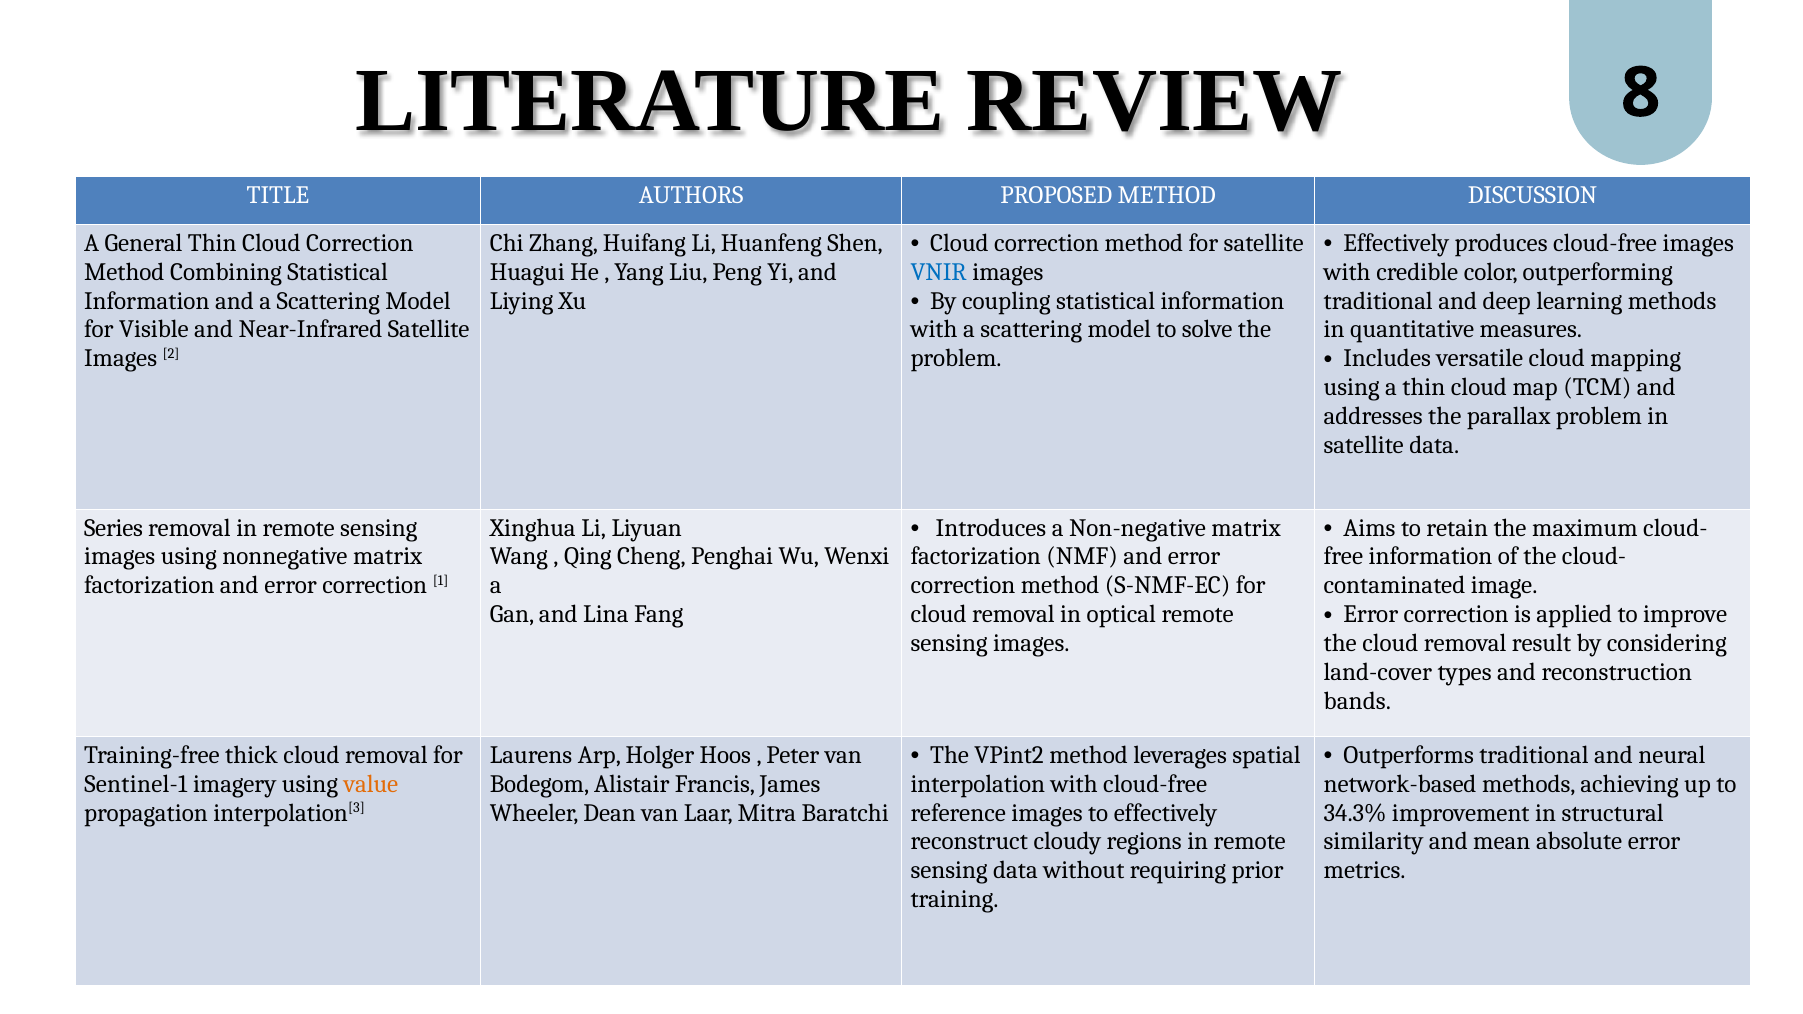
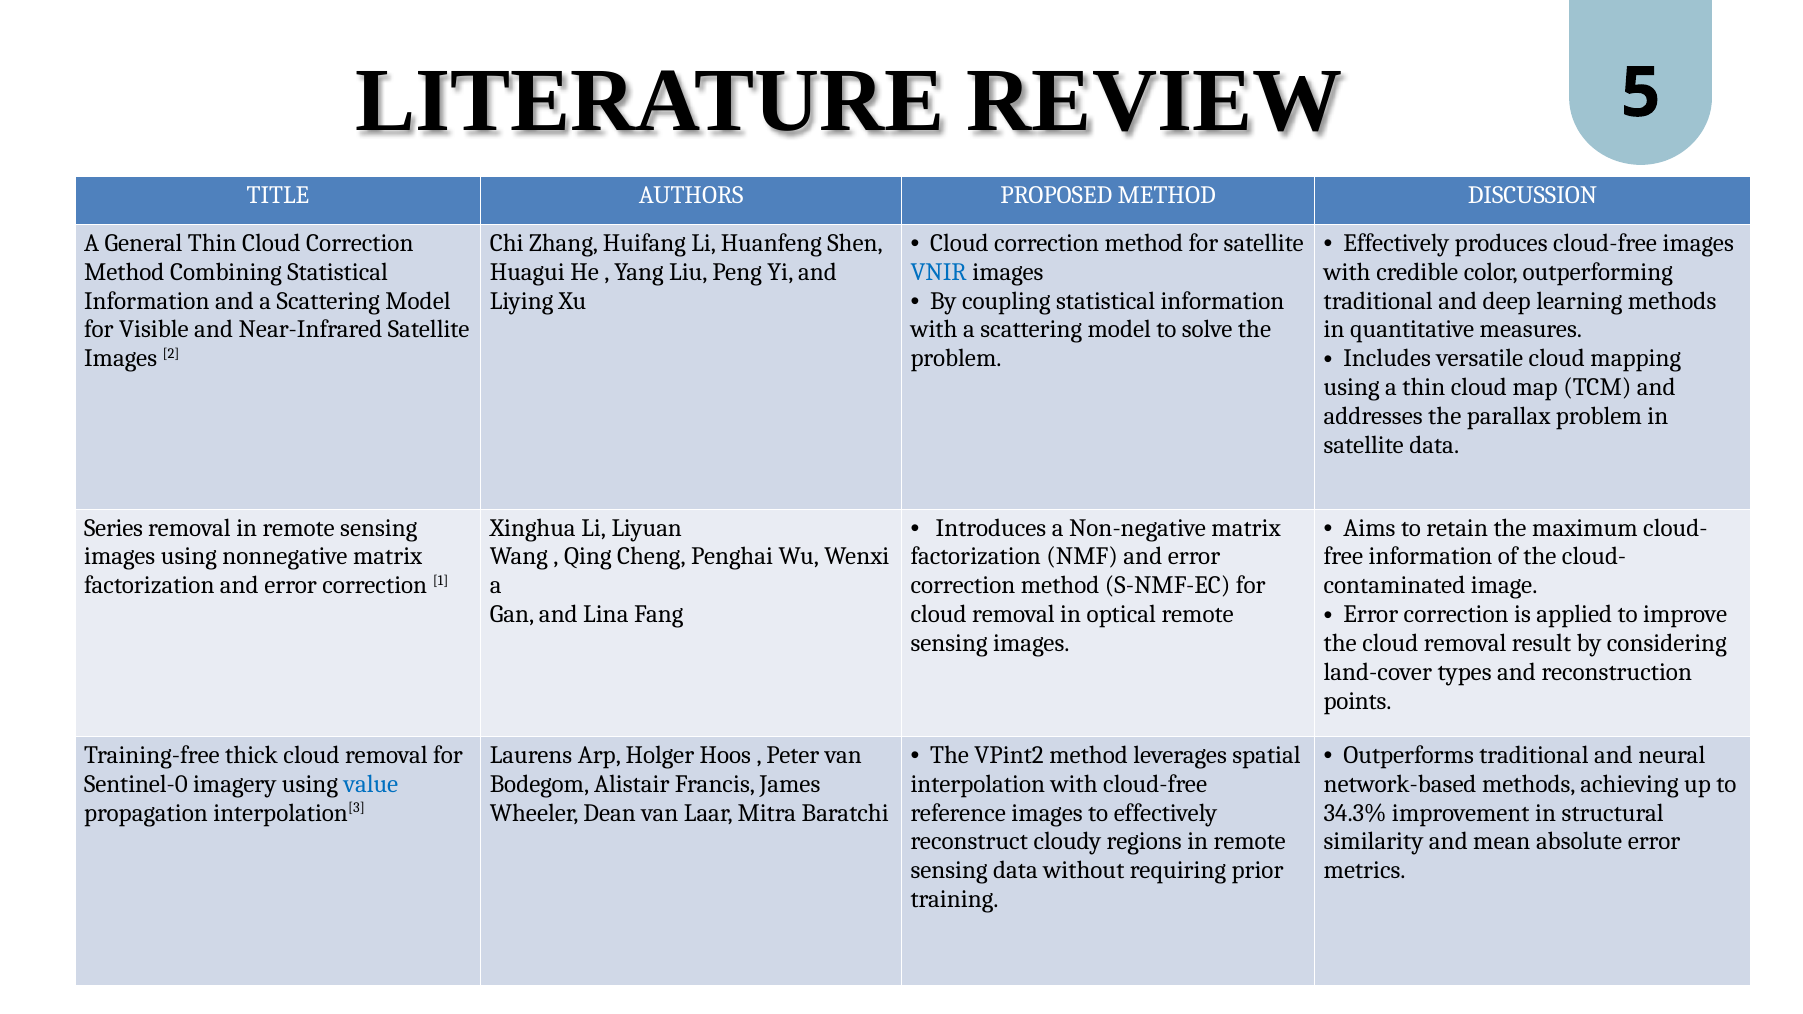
8: 8 -> 5
bands: bands -> points
Sentinel-1: Sentinel-1 -> Sentinel-0
value colour: orange -> blue
